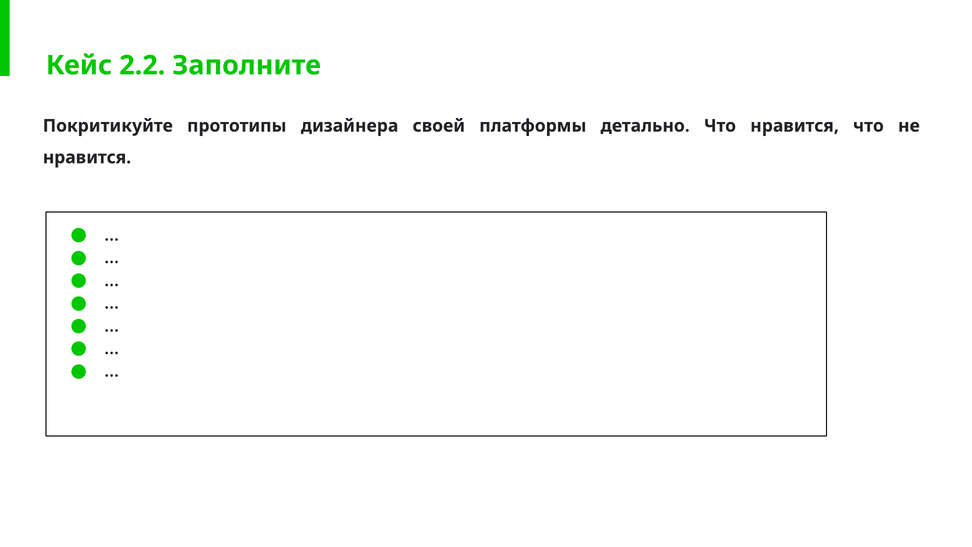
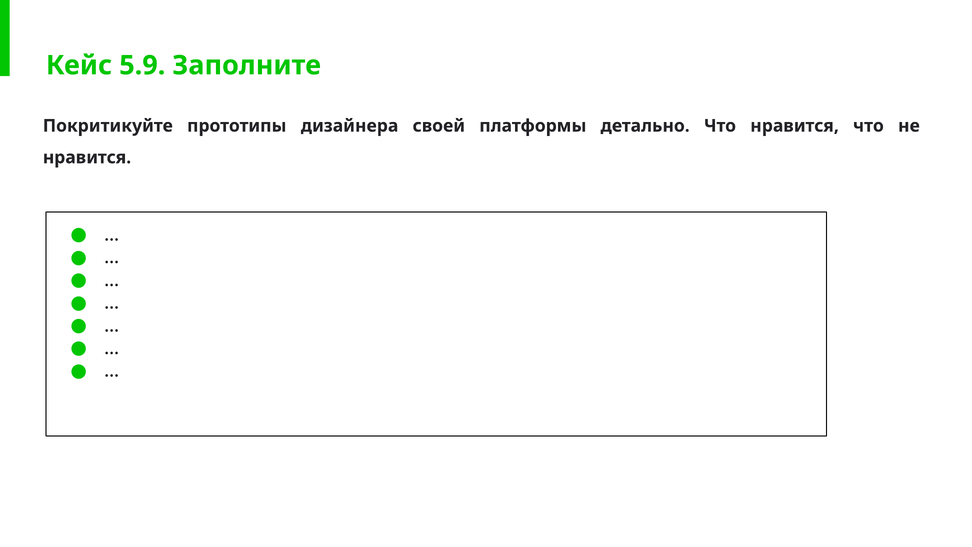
2.2: 2.2 -> 5.9
